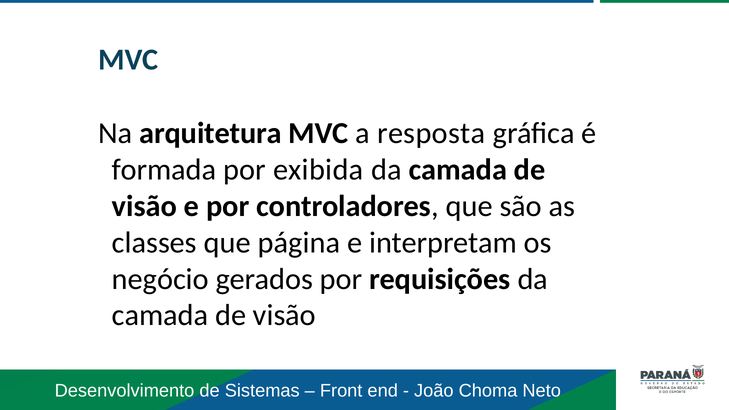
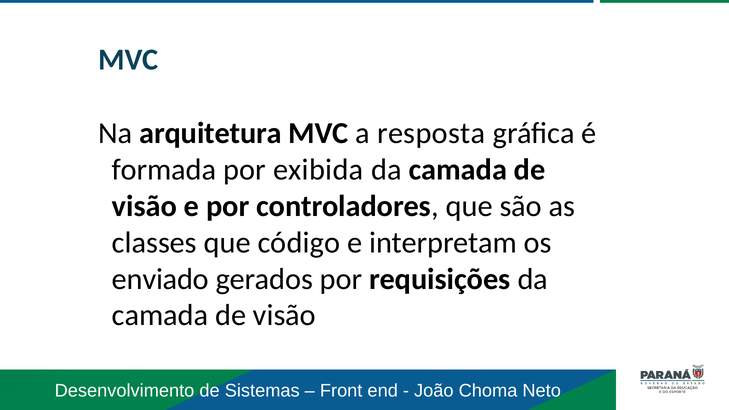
página: página -> código
negócio: negócio -> enviado
